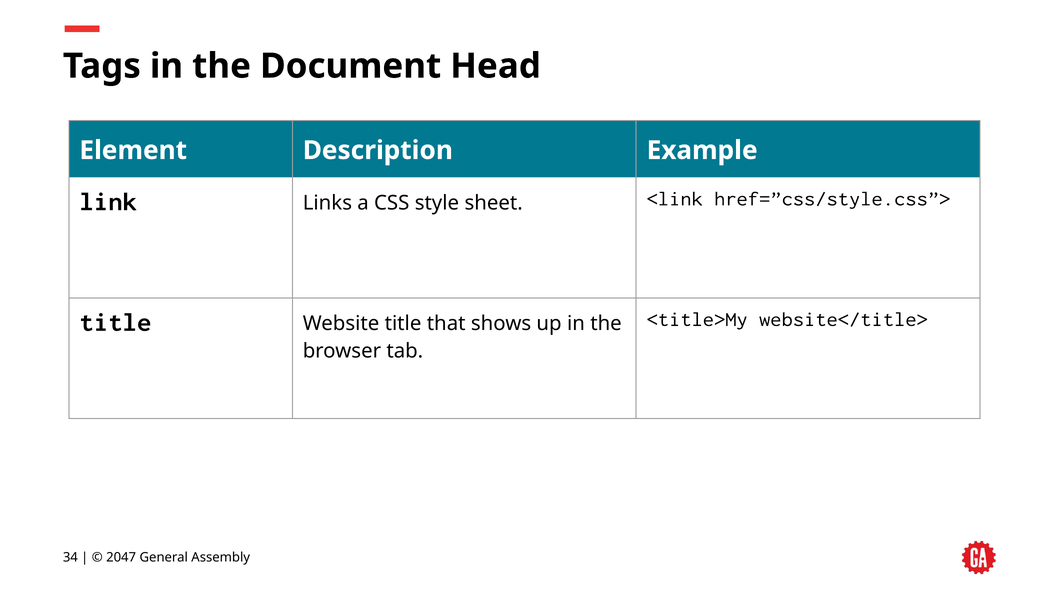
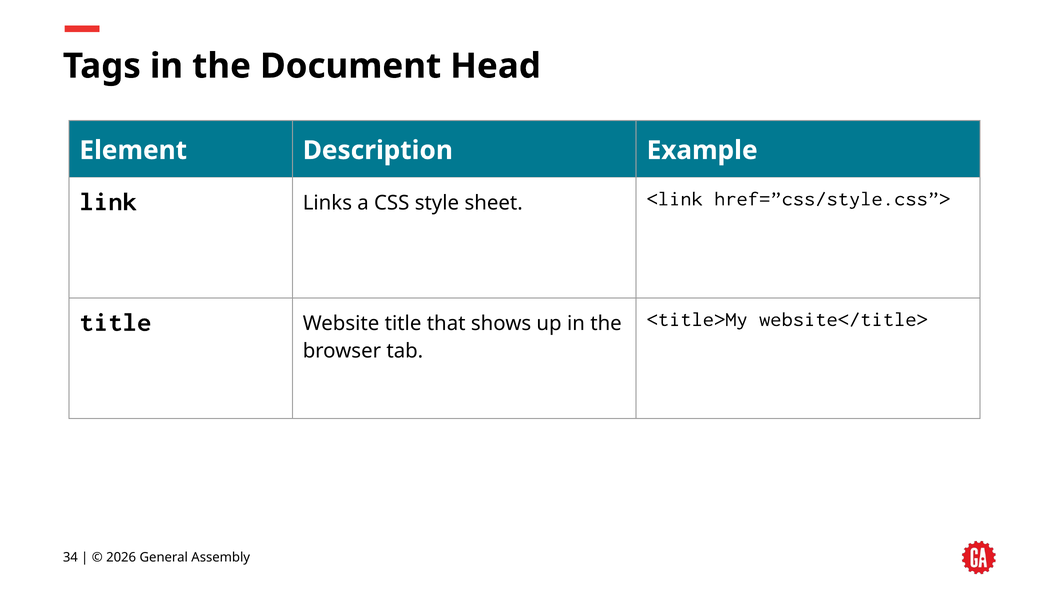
2047: 2047 -> 2026
